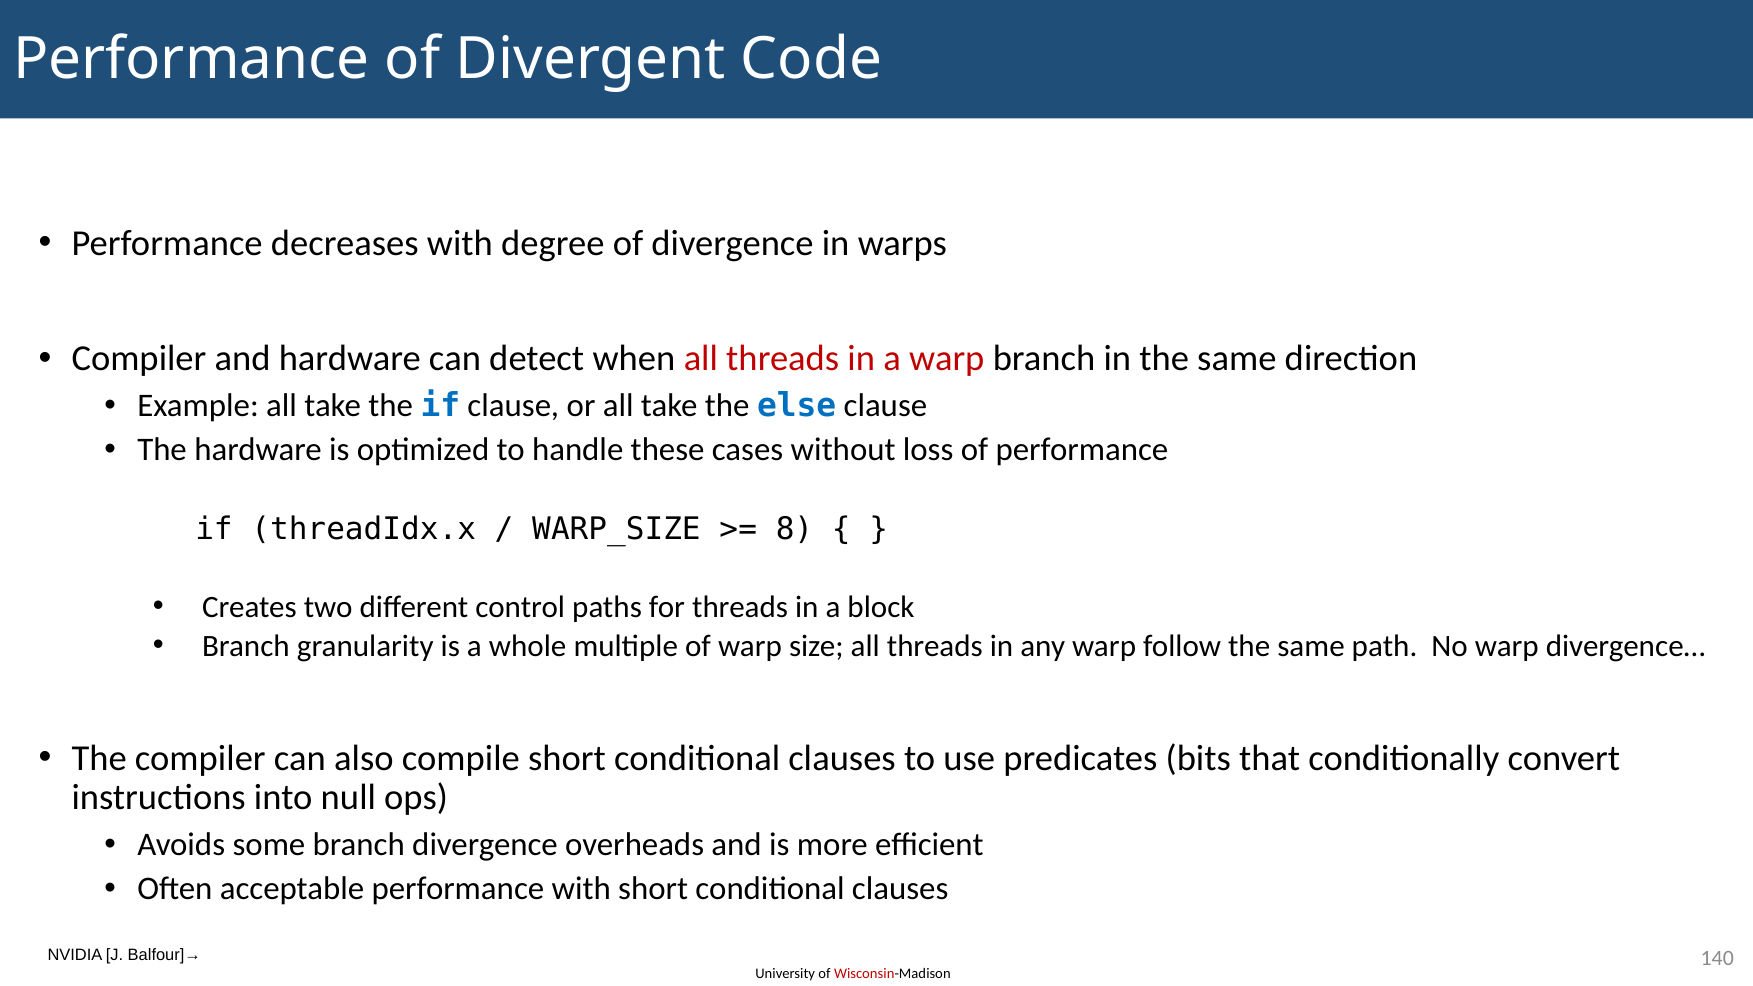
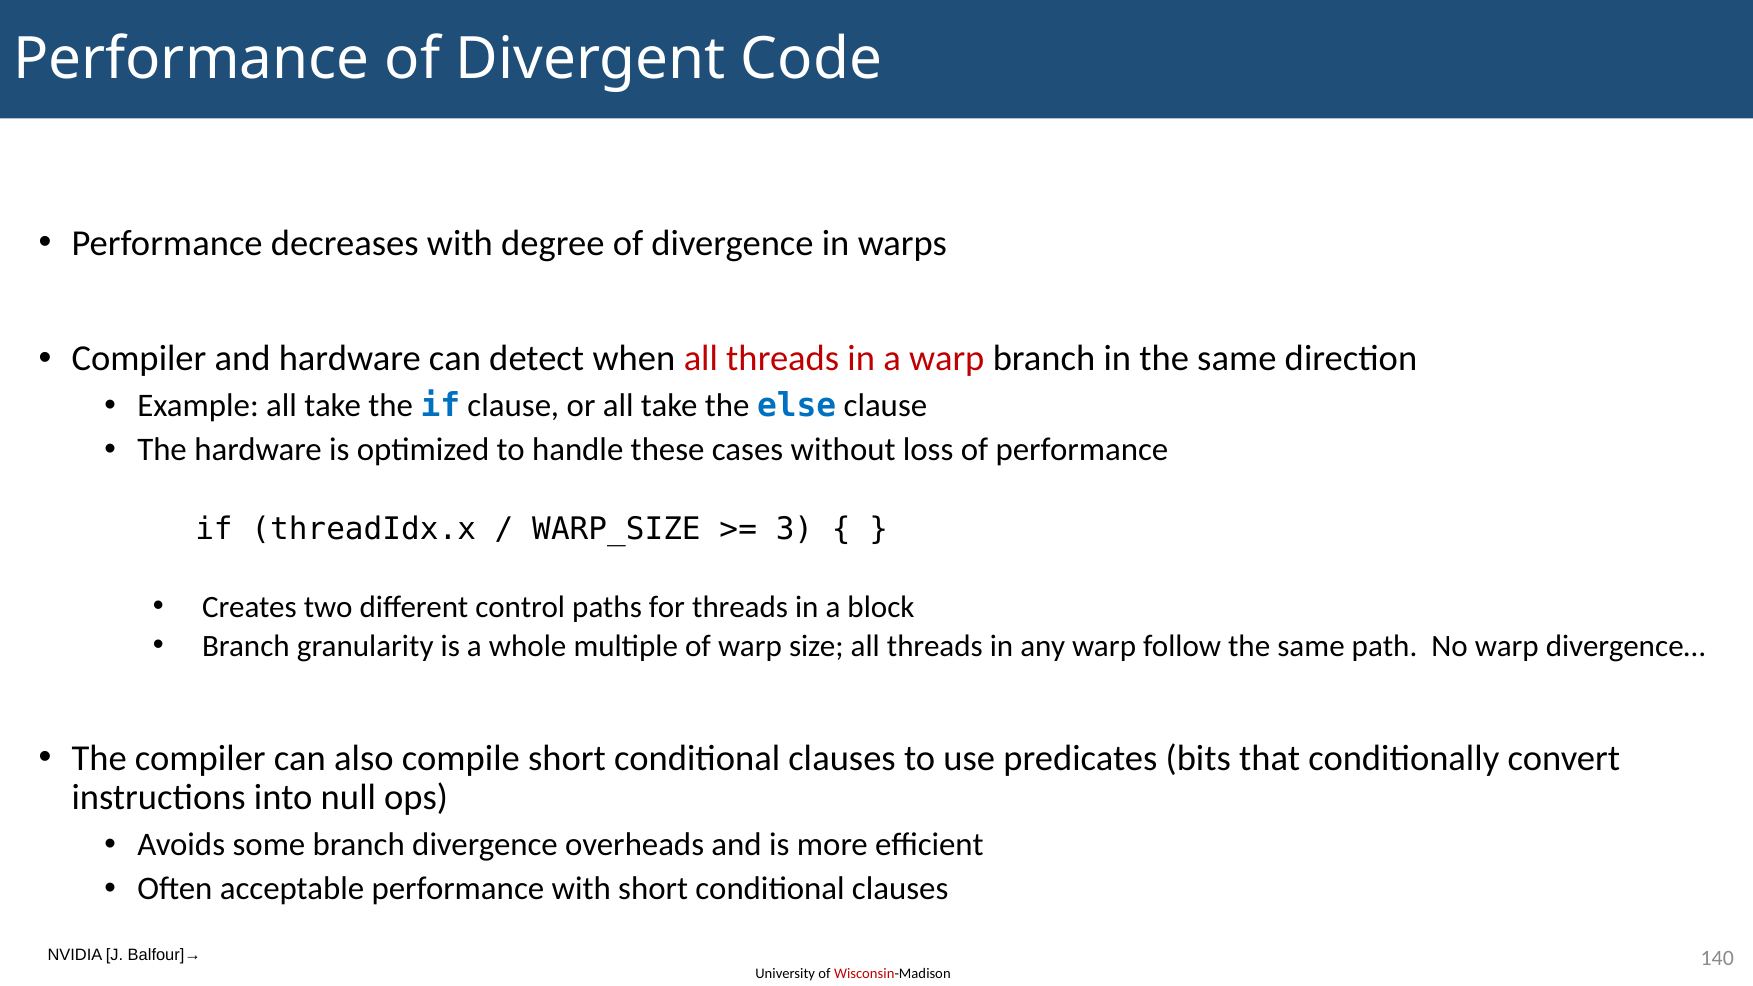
8: 8 -> 3
